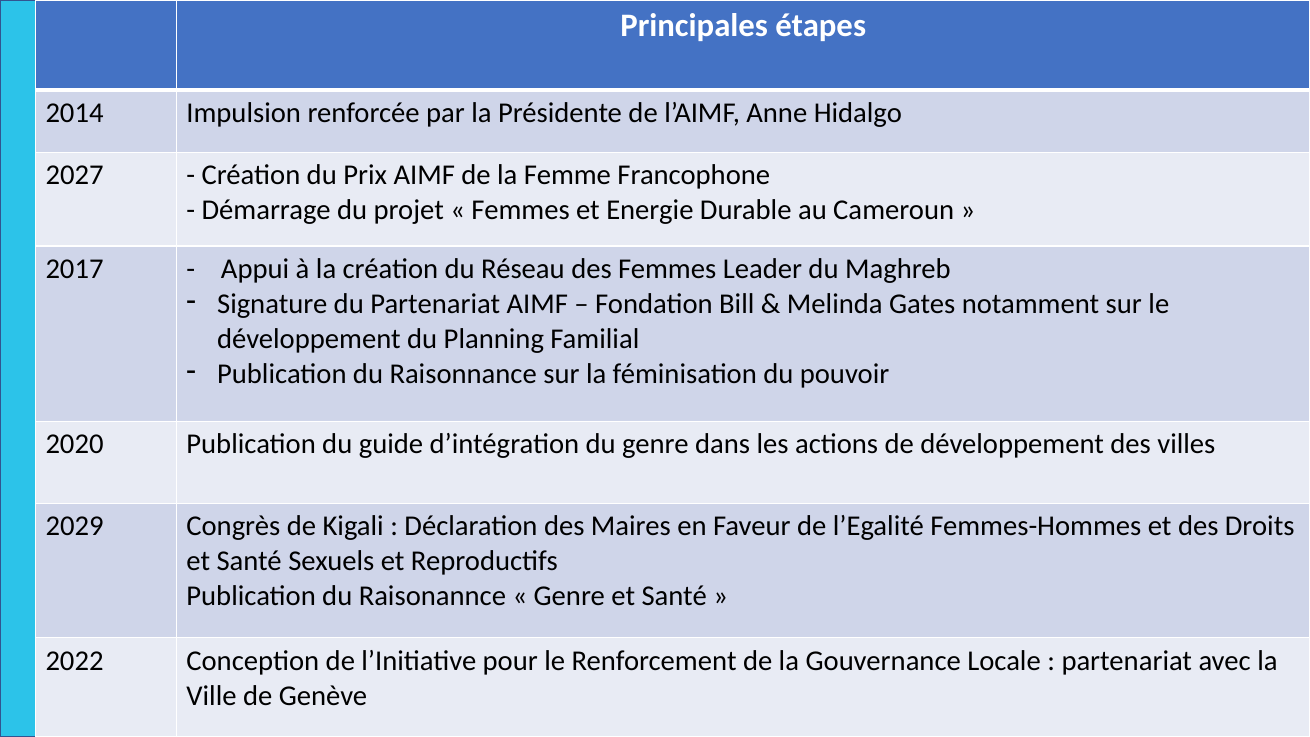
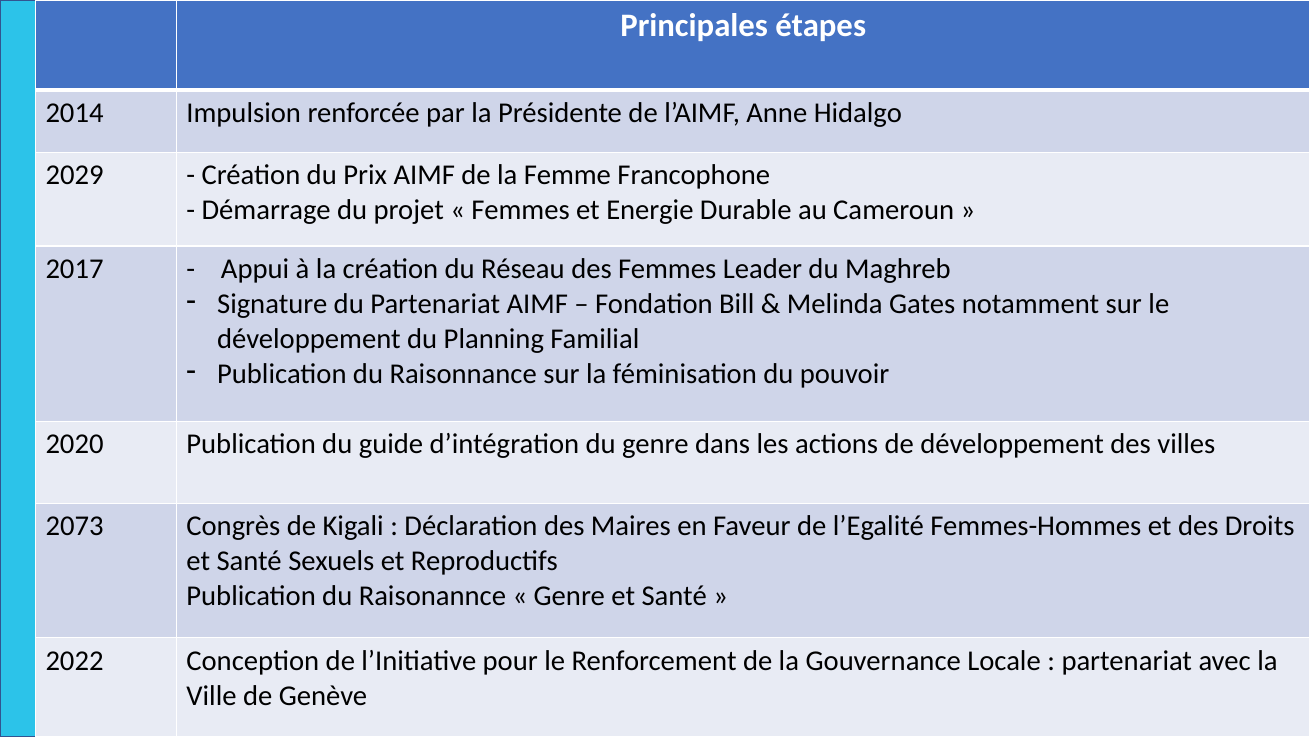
2027: 2027 -> 2029
2029: 2029 -> 2073
